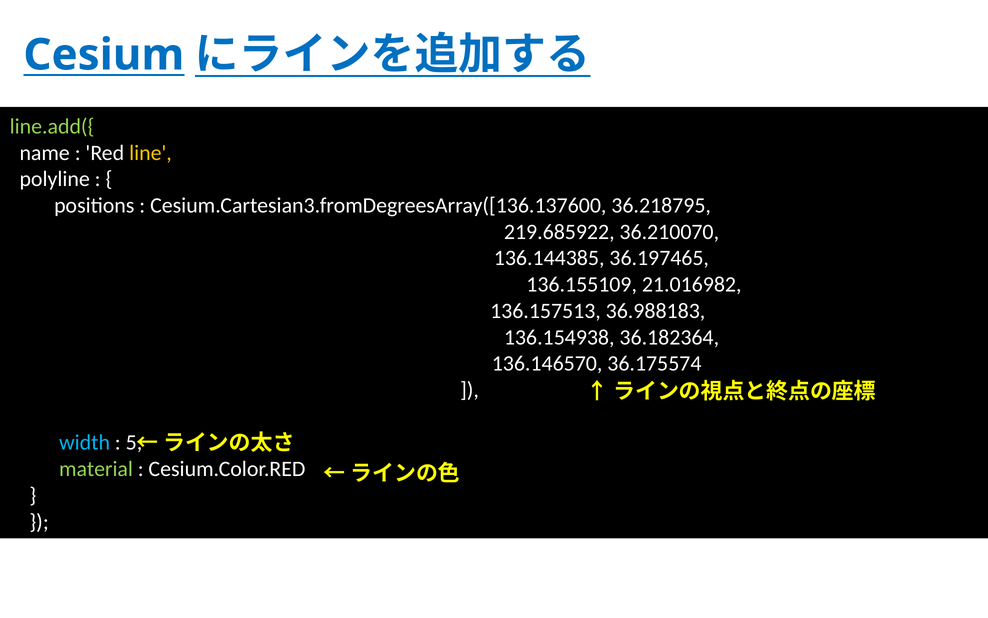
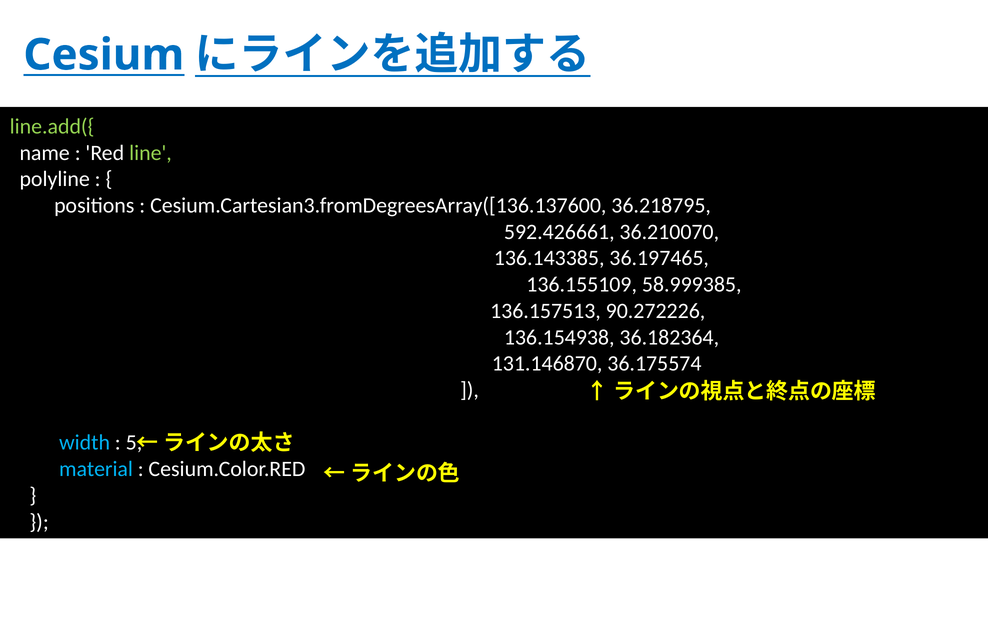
line colour: yellow -> light green
219.685922: 219.685922 -> 592.426661
136.144385: 136.144385 -> 136.143385
21.016982: 21.016982 -> 58.999385
36.988183: 36.988183 -> 90.272226
136.146570: 136.146570 -> 131.146870
material colour: light green -> light blue
